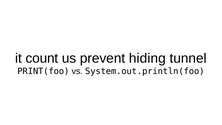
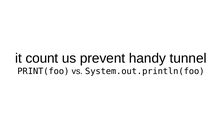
hiding: hiding -> handy
